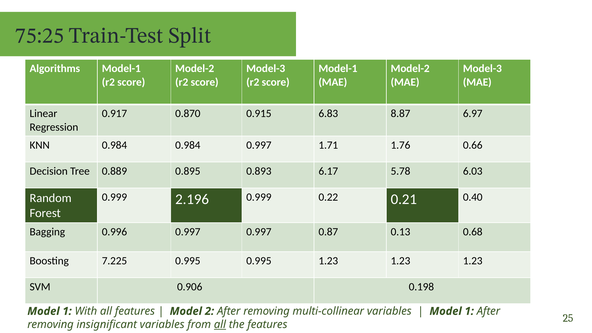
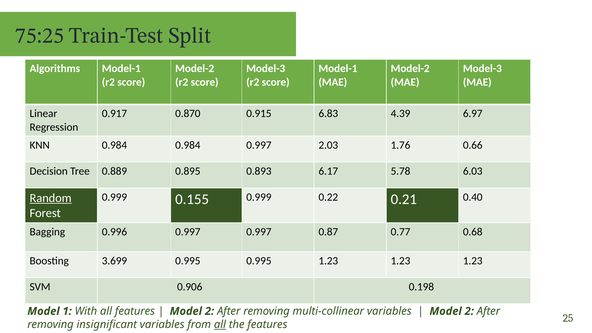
8.87: 8.87 -> 4.39
1.71: 1.71 -> 2.03
2.196: 2.196 -> 0.155
Random underline: none -> present
0.13: 0.13 -> 0.77
7.225: 7.225 -> 3.699
1 at (469, 311): 1 -> 2
